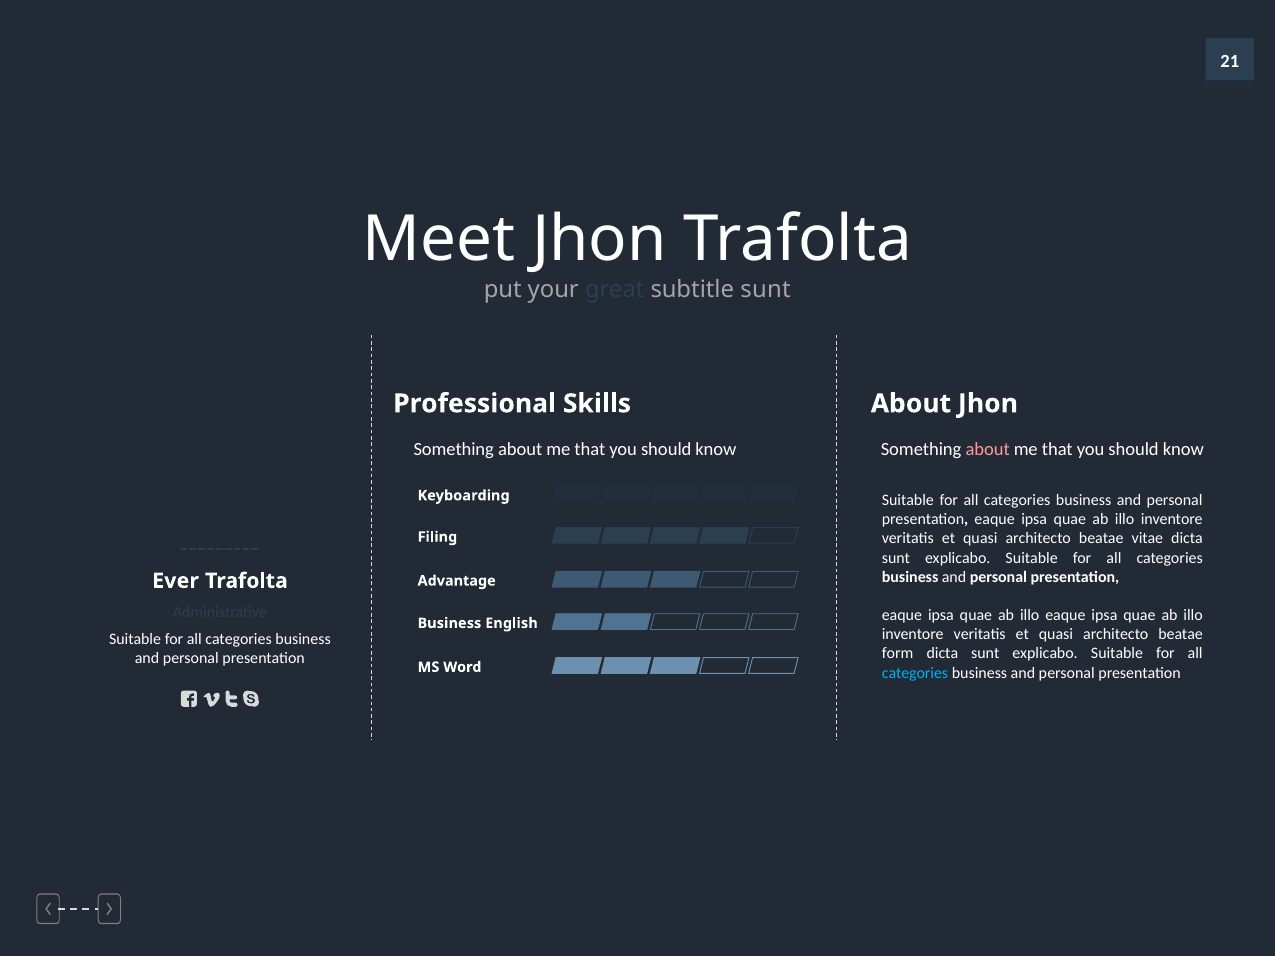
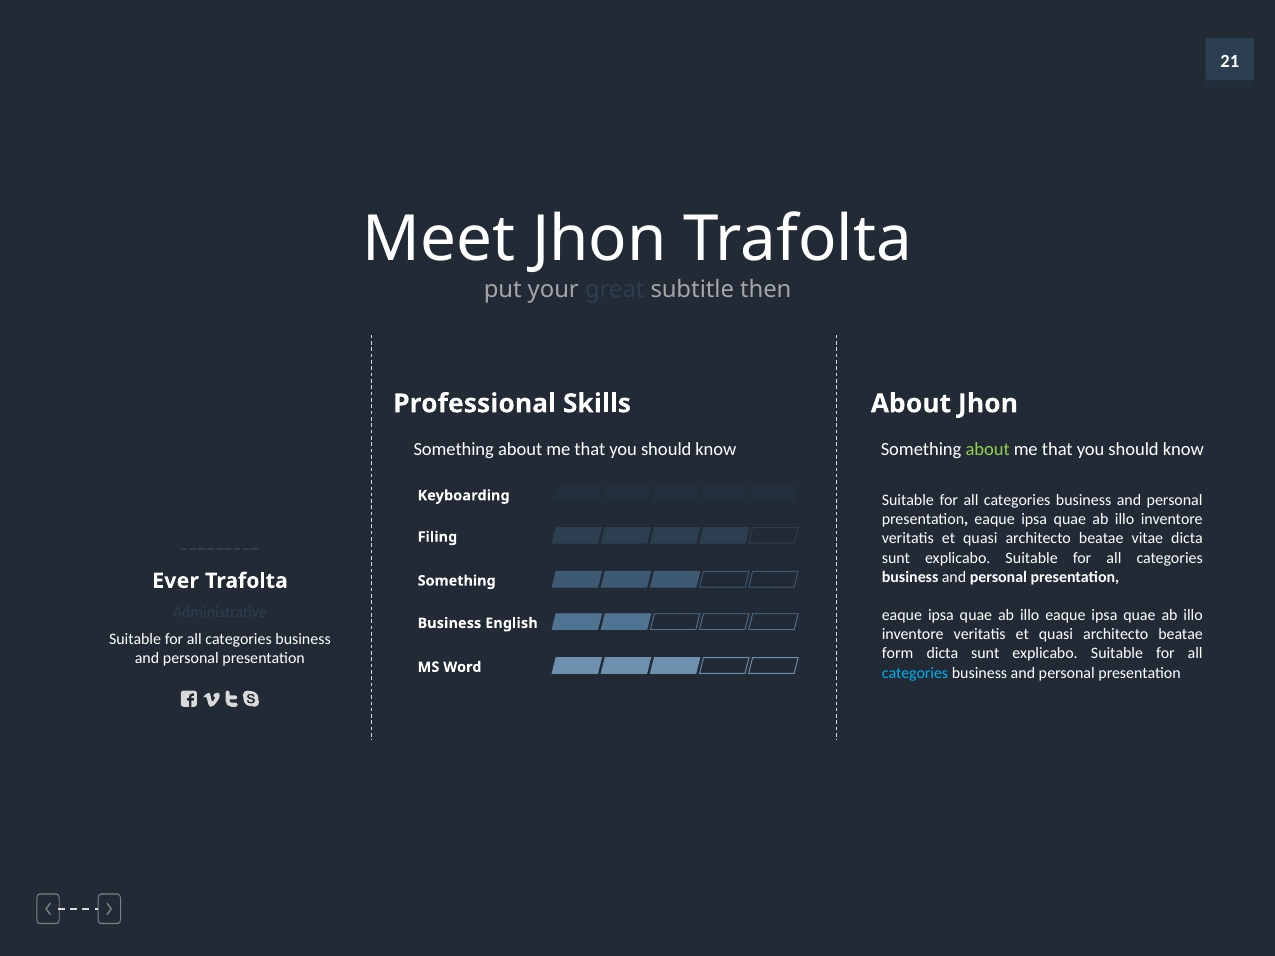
subtitle sunt: sunt -> then
about at (988, 450) colour: pink -> light green
Advantage at (457, 581): Advantage -> Something
